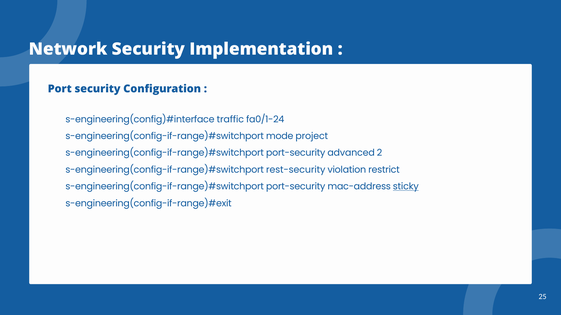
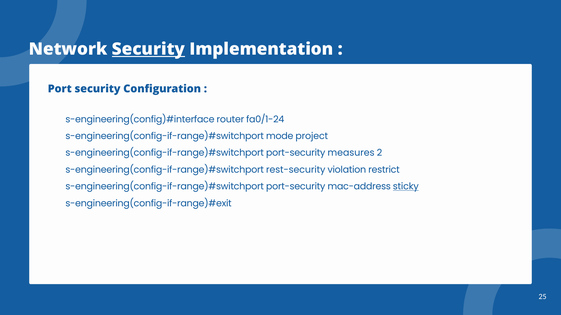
Security at (148, 49) underline: none -> present
traffic: traffic -> router
advanced: advanced -> measures
